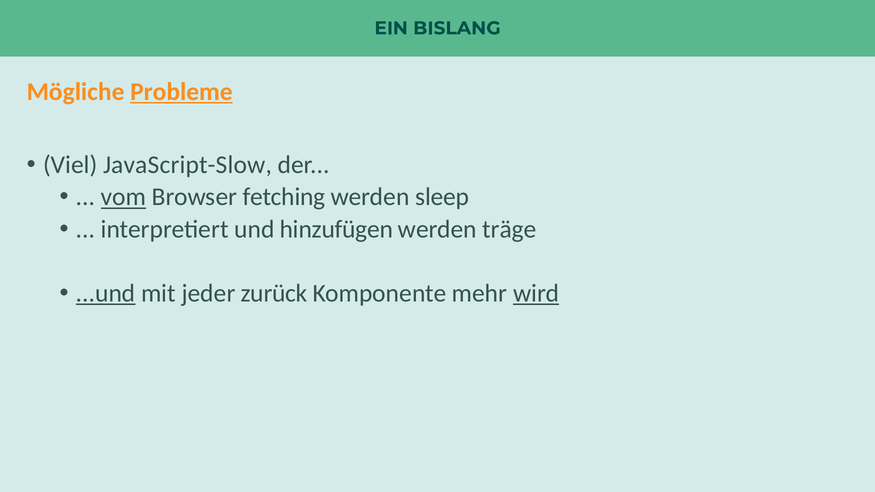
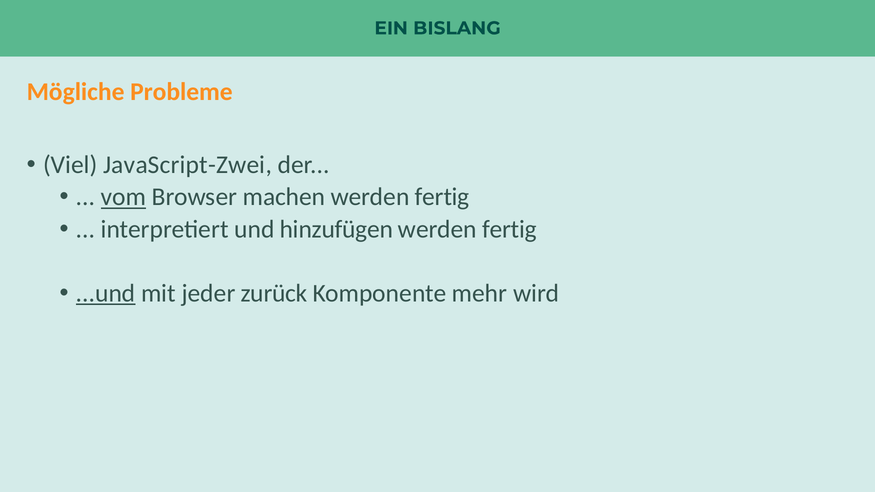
Probleme underline: present -> none
JavaScript-Slow: JavaScript-Slow -> JavaScript-Zwei
fetching: fetching -> machen
sleep at (442, 197): sleep -> fertig
träge at (509, 229): träge -> fertig
wird underline: present -> none
